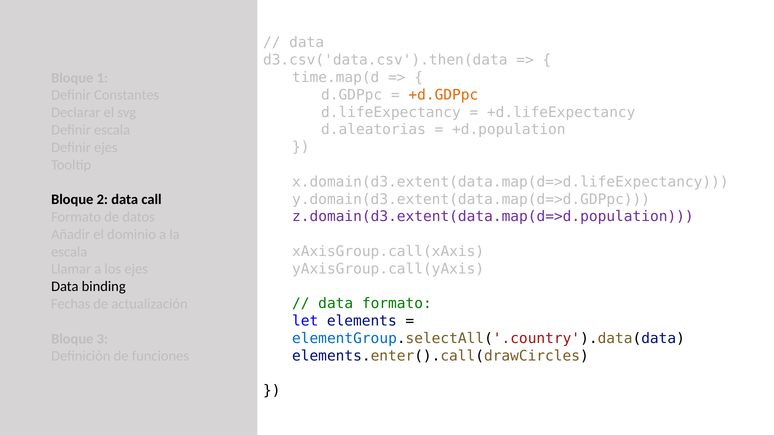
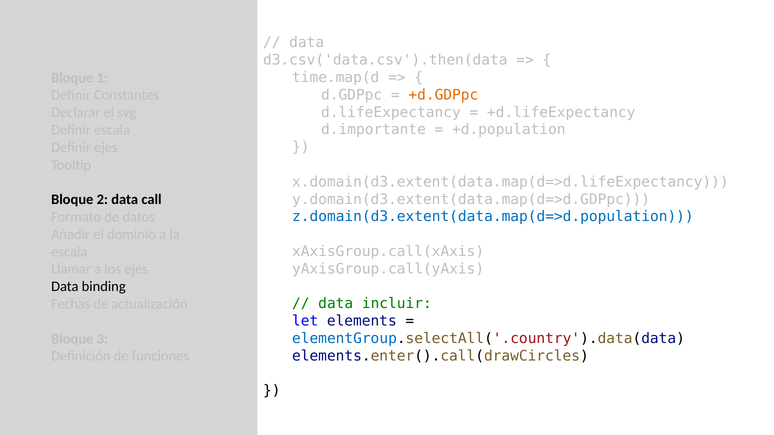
d.aleatorias: d.aleatorias -> d.importante
z.domain(d3.extent(data.map(d=>d.population colour: purple -> blue
data formato: formato -> incluir
